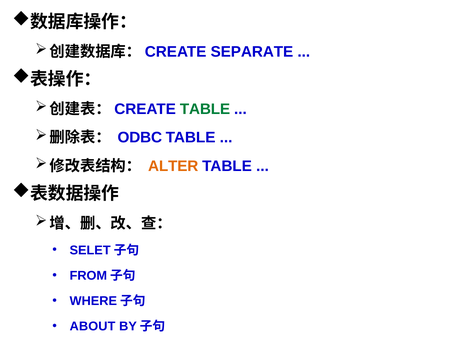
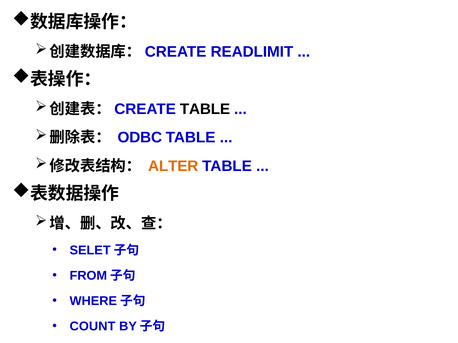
SEPARATE: SEPARATE -> READLIMIT
TABLE at (205, 109) colour: green -> black
ABOUT: ABOUT -> COUNT
